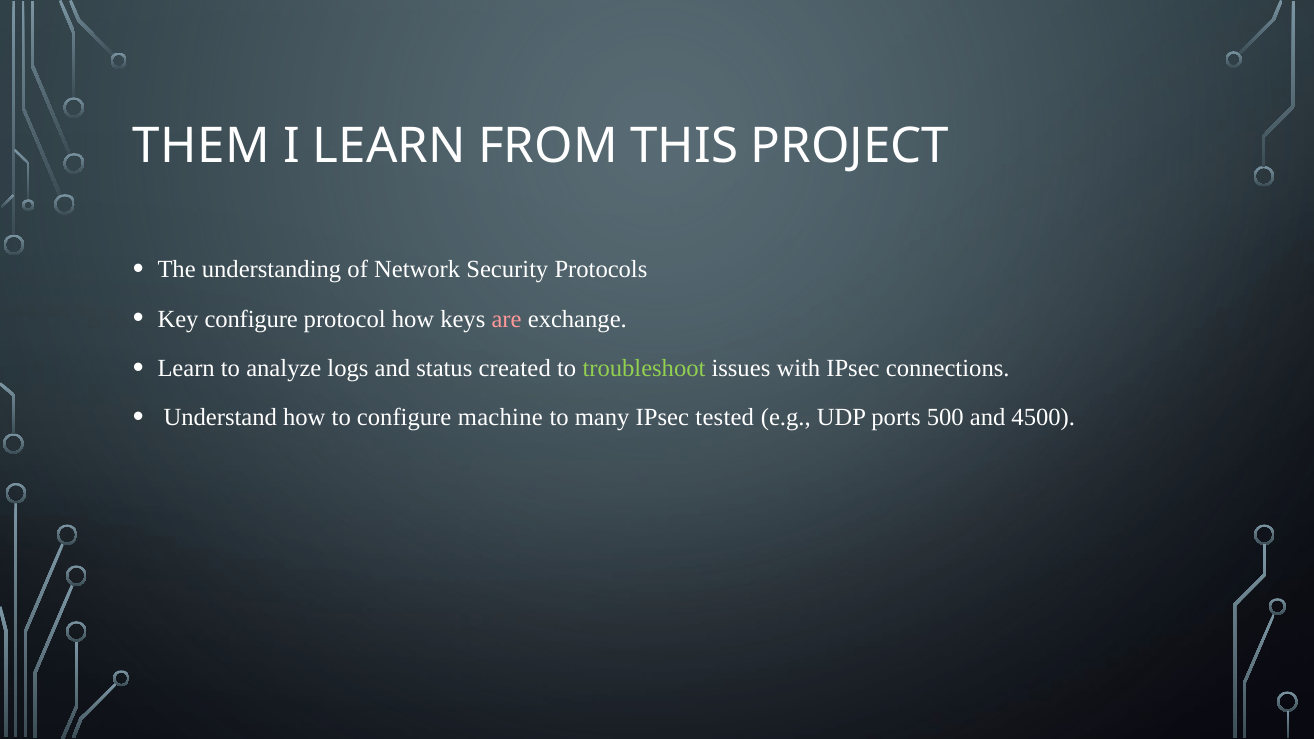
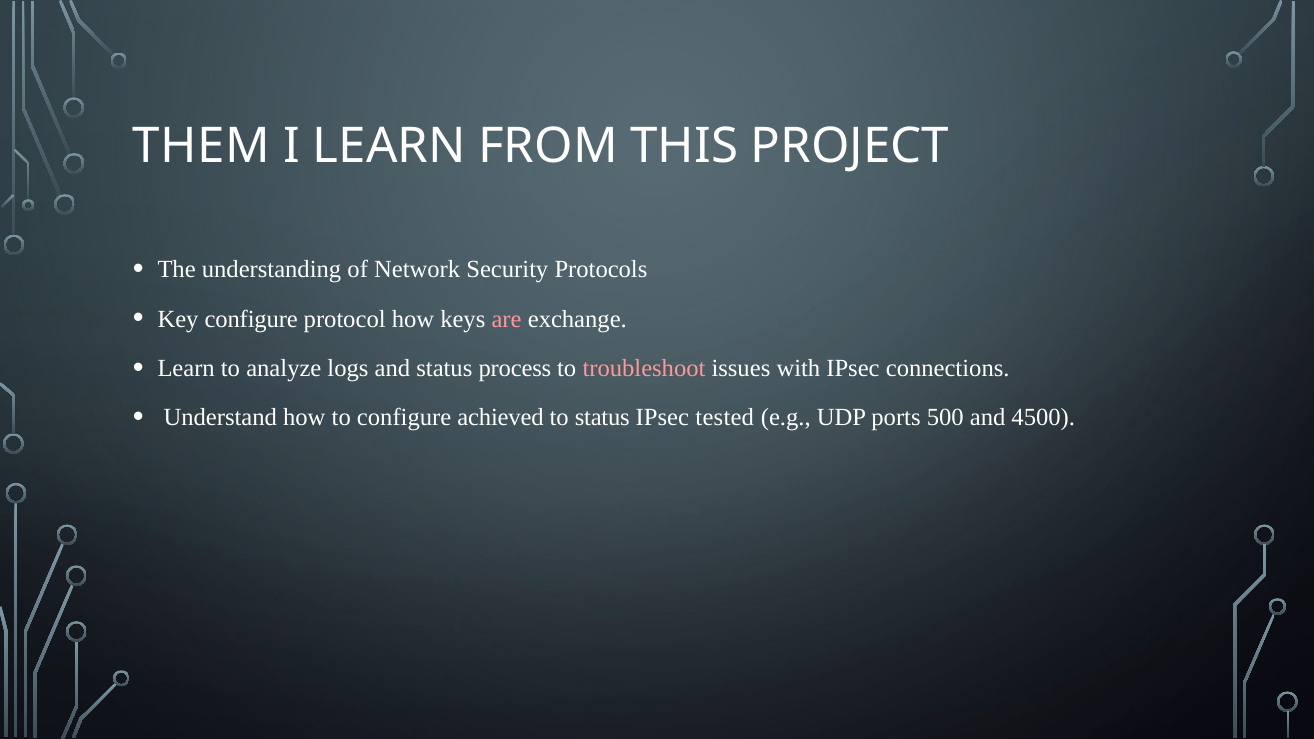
created: created -> process
troubleshoot colour: light green -> pink
machine: machine -> achieved
to many: many -> status
